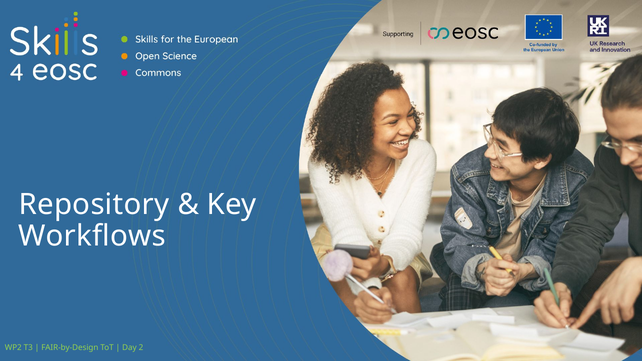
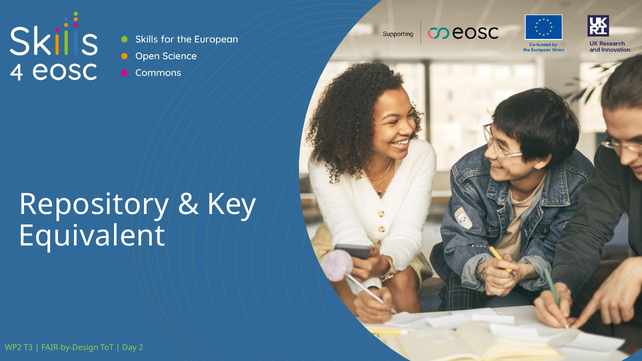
Workflows: Workflows -> Equivalent
